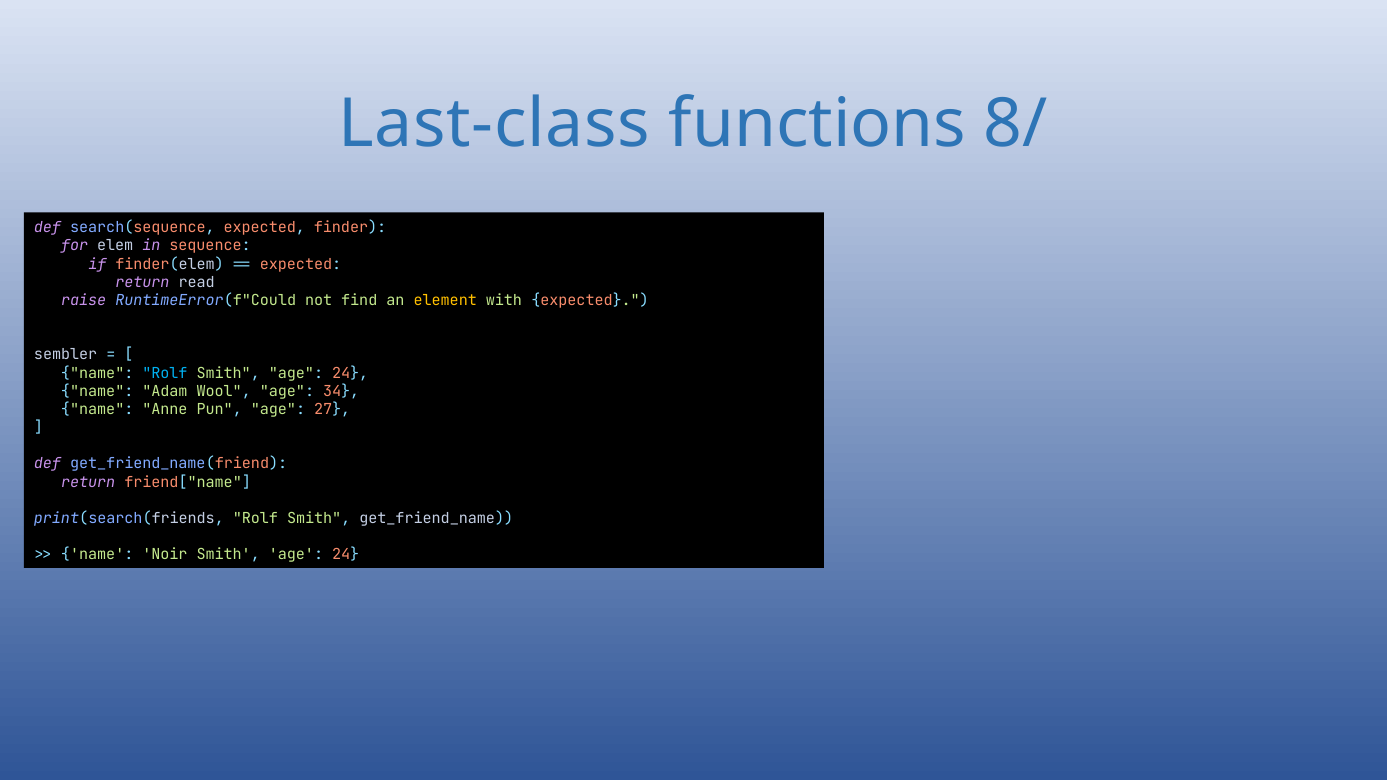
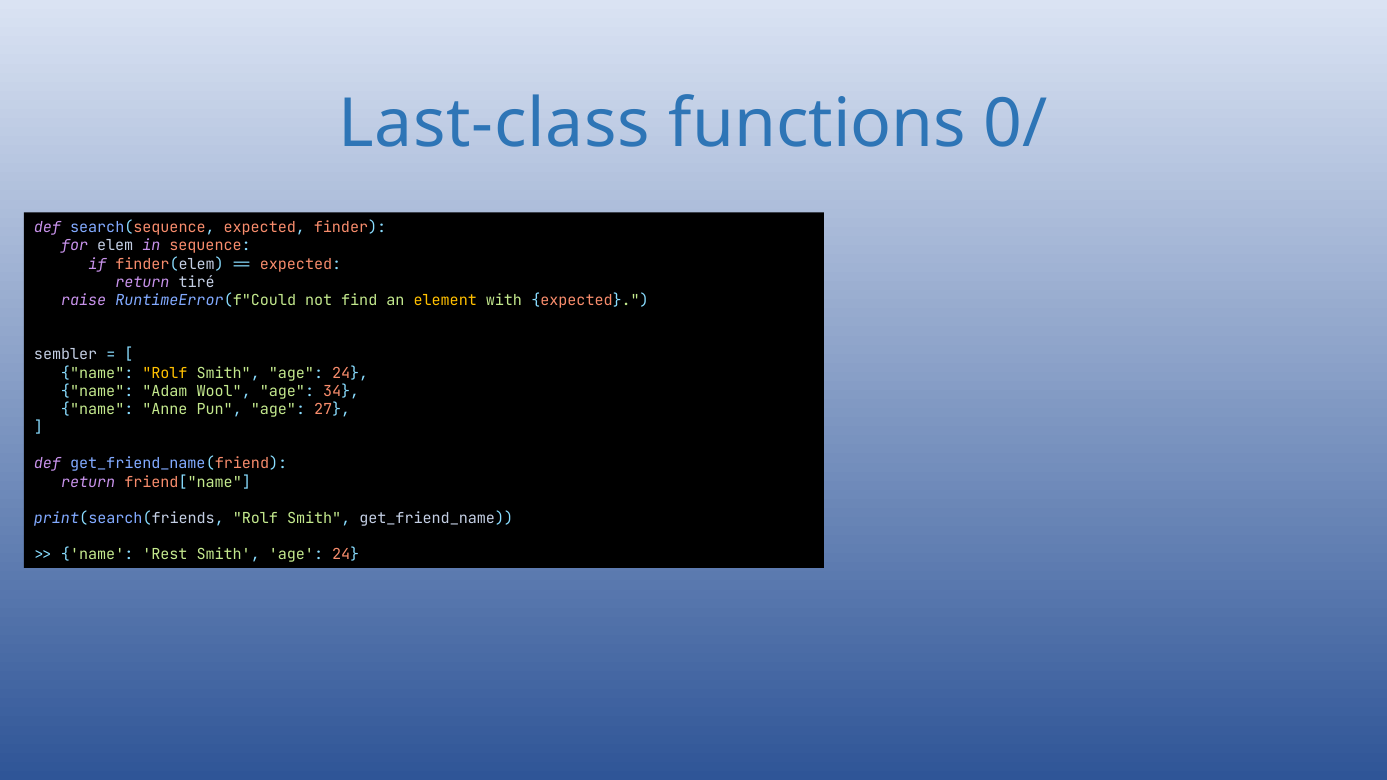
8/: 8/ -> 0/
read: read -> tiré
Rolf at (165, 373) colour: light blue -> yellow
Noir: Noir -> Rest
